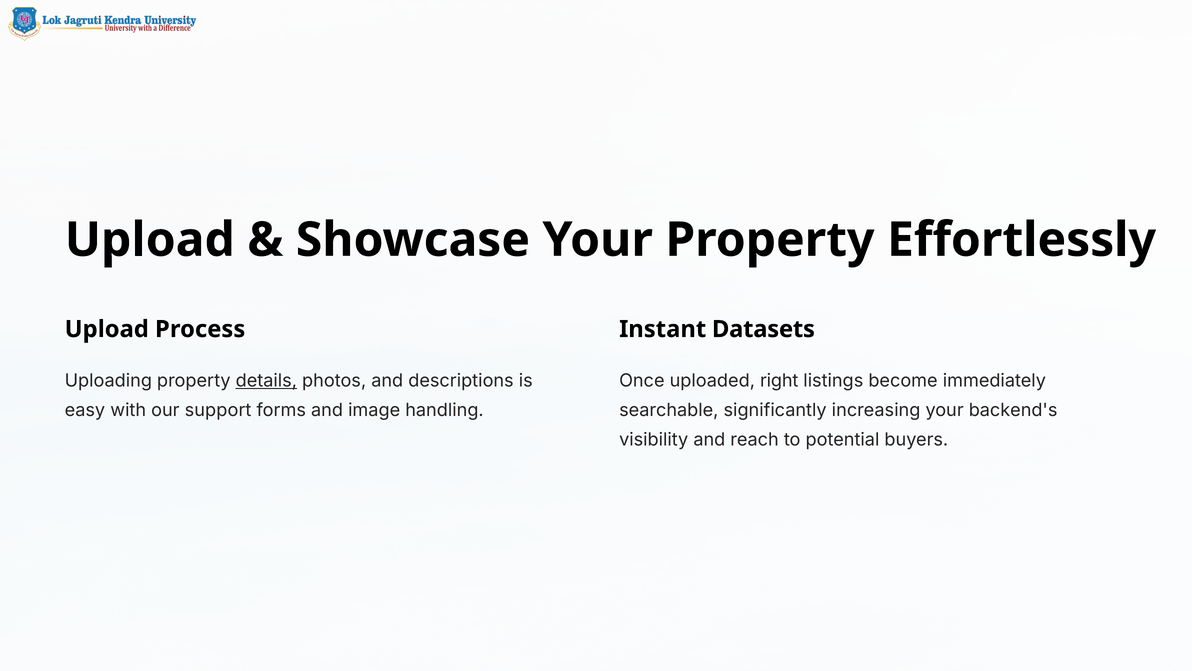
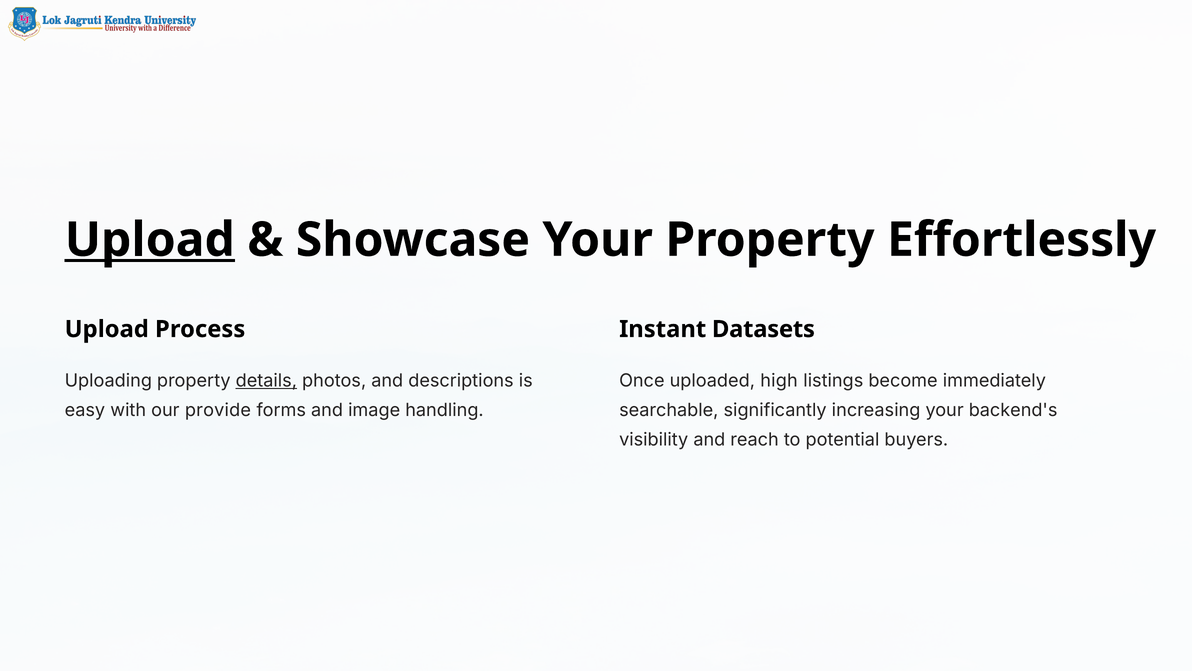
Upload at (150, 240) underline: none -> present
right: right -> high
support: support -> provide
